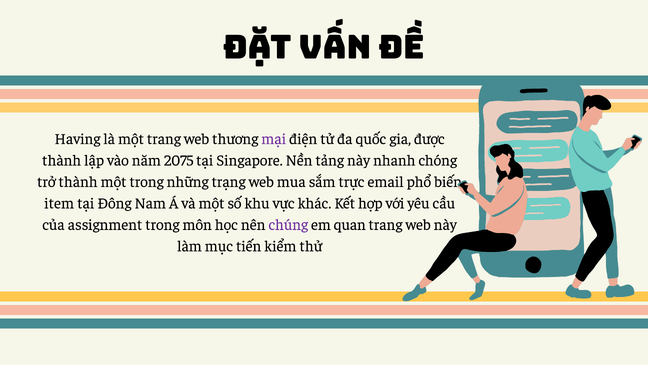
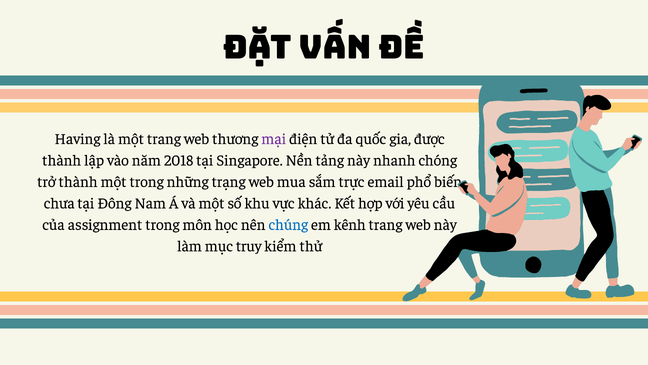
2075: 2075 -> 2018
item: item -> chưa
chúng colour: purple -> blue
quan: quan -> kênh
tiến: tiến -> truy
